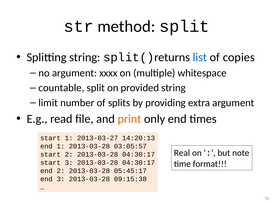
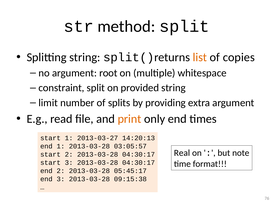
list colour: blue -> orange
xxxx: xxxx -> root
countable: countable -> constraint
